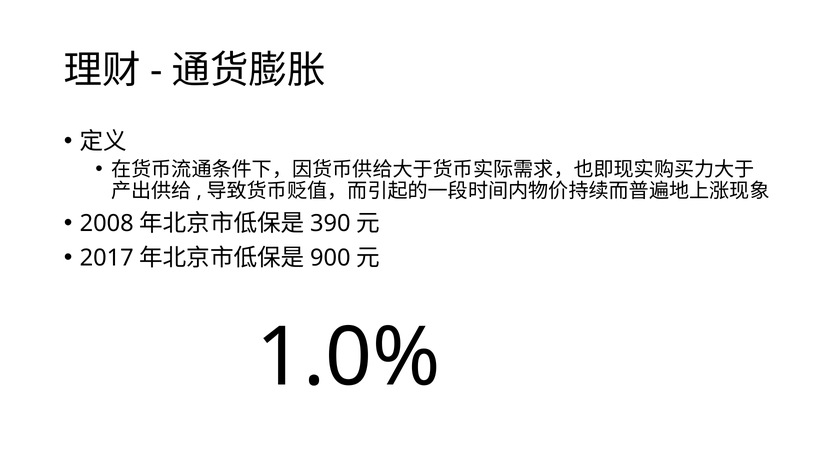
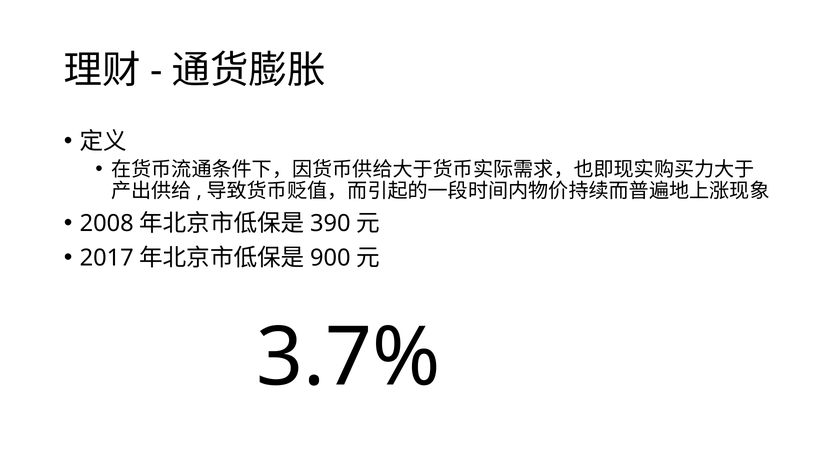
1.0%: 1.0% -> 3.7%
